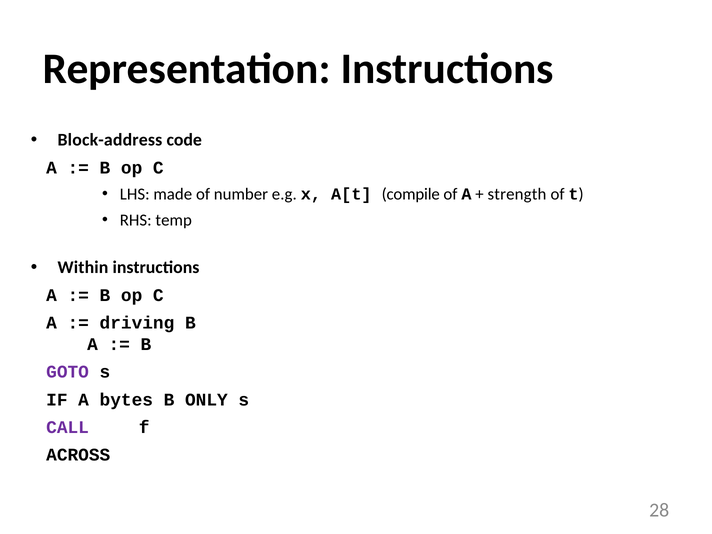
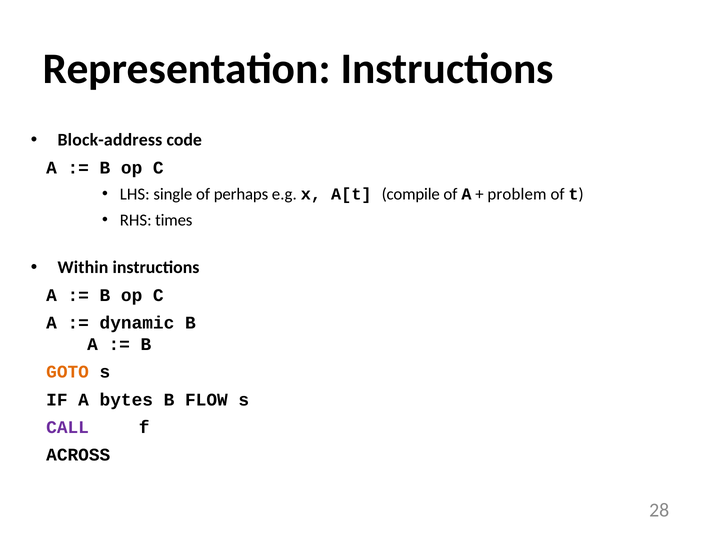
made: made -> single
number: number -> perhaps
strength: strength -> problem
temp: temp -> times
driving: driving -> dynamic
GOTO colour: purple -> orange
ONLY: ONLY -> FLOW
